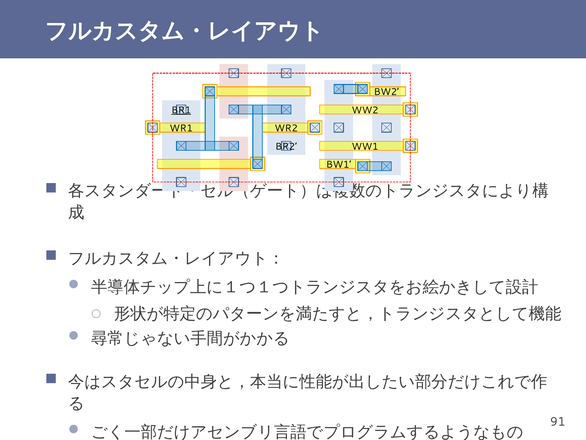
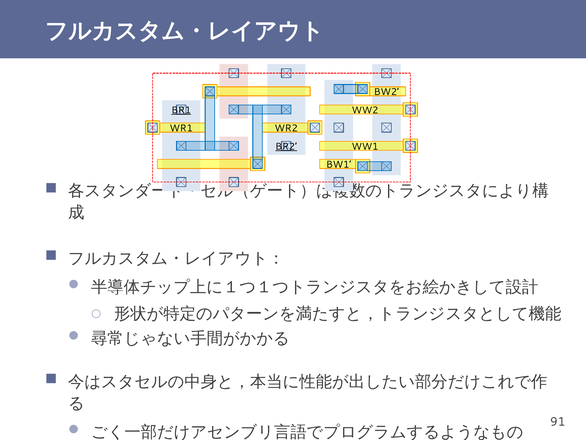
BR2 underline: none -> present
